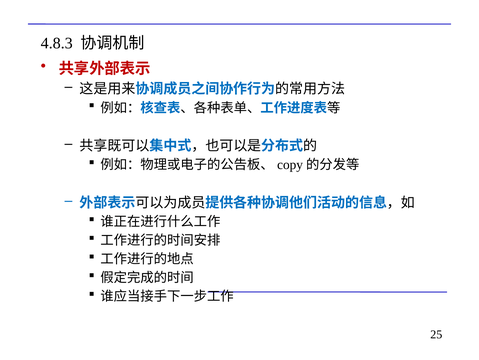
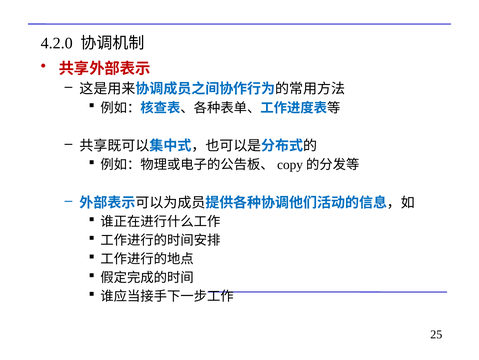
4.8.3: 4.8.3 -> 4.2.0
